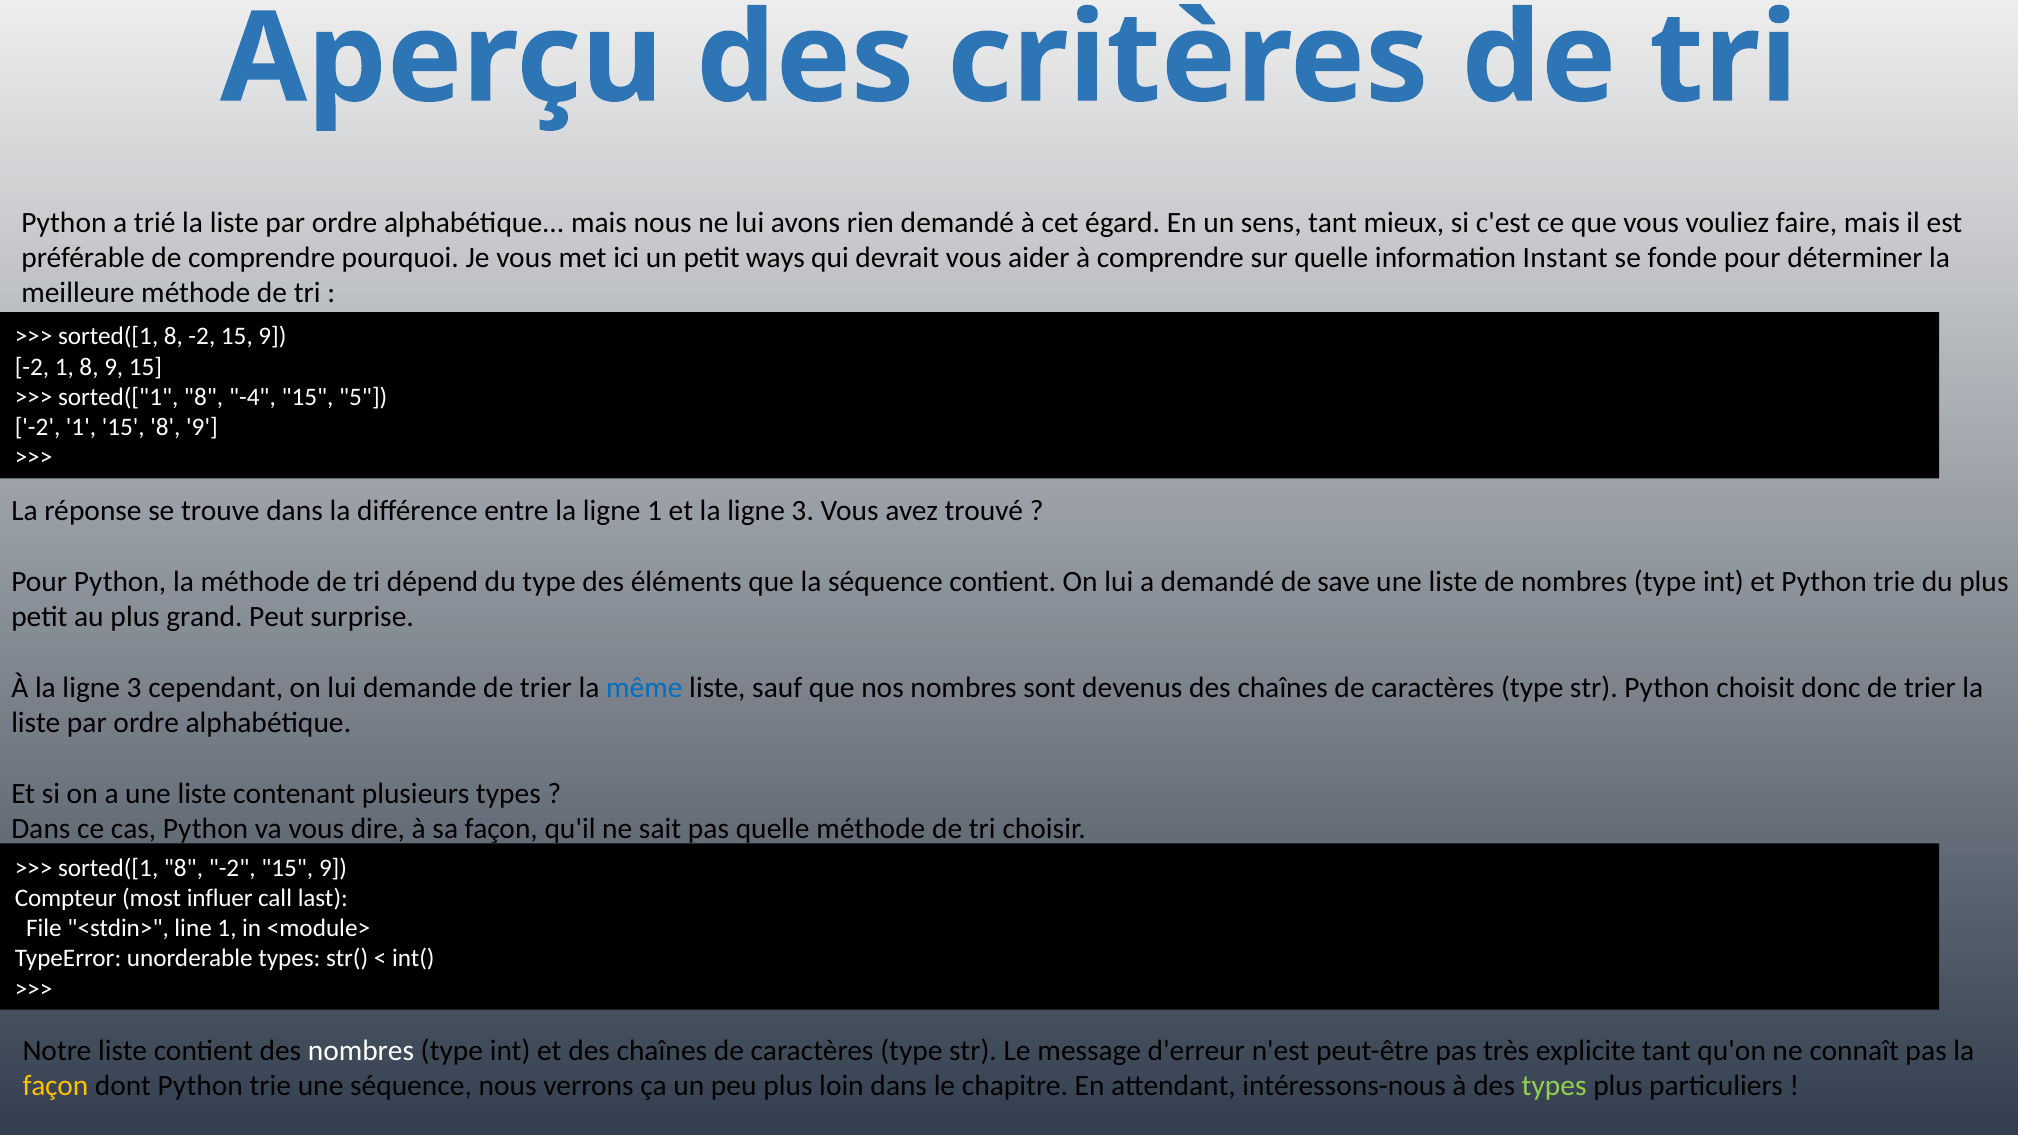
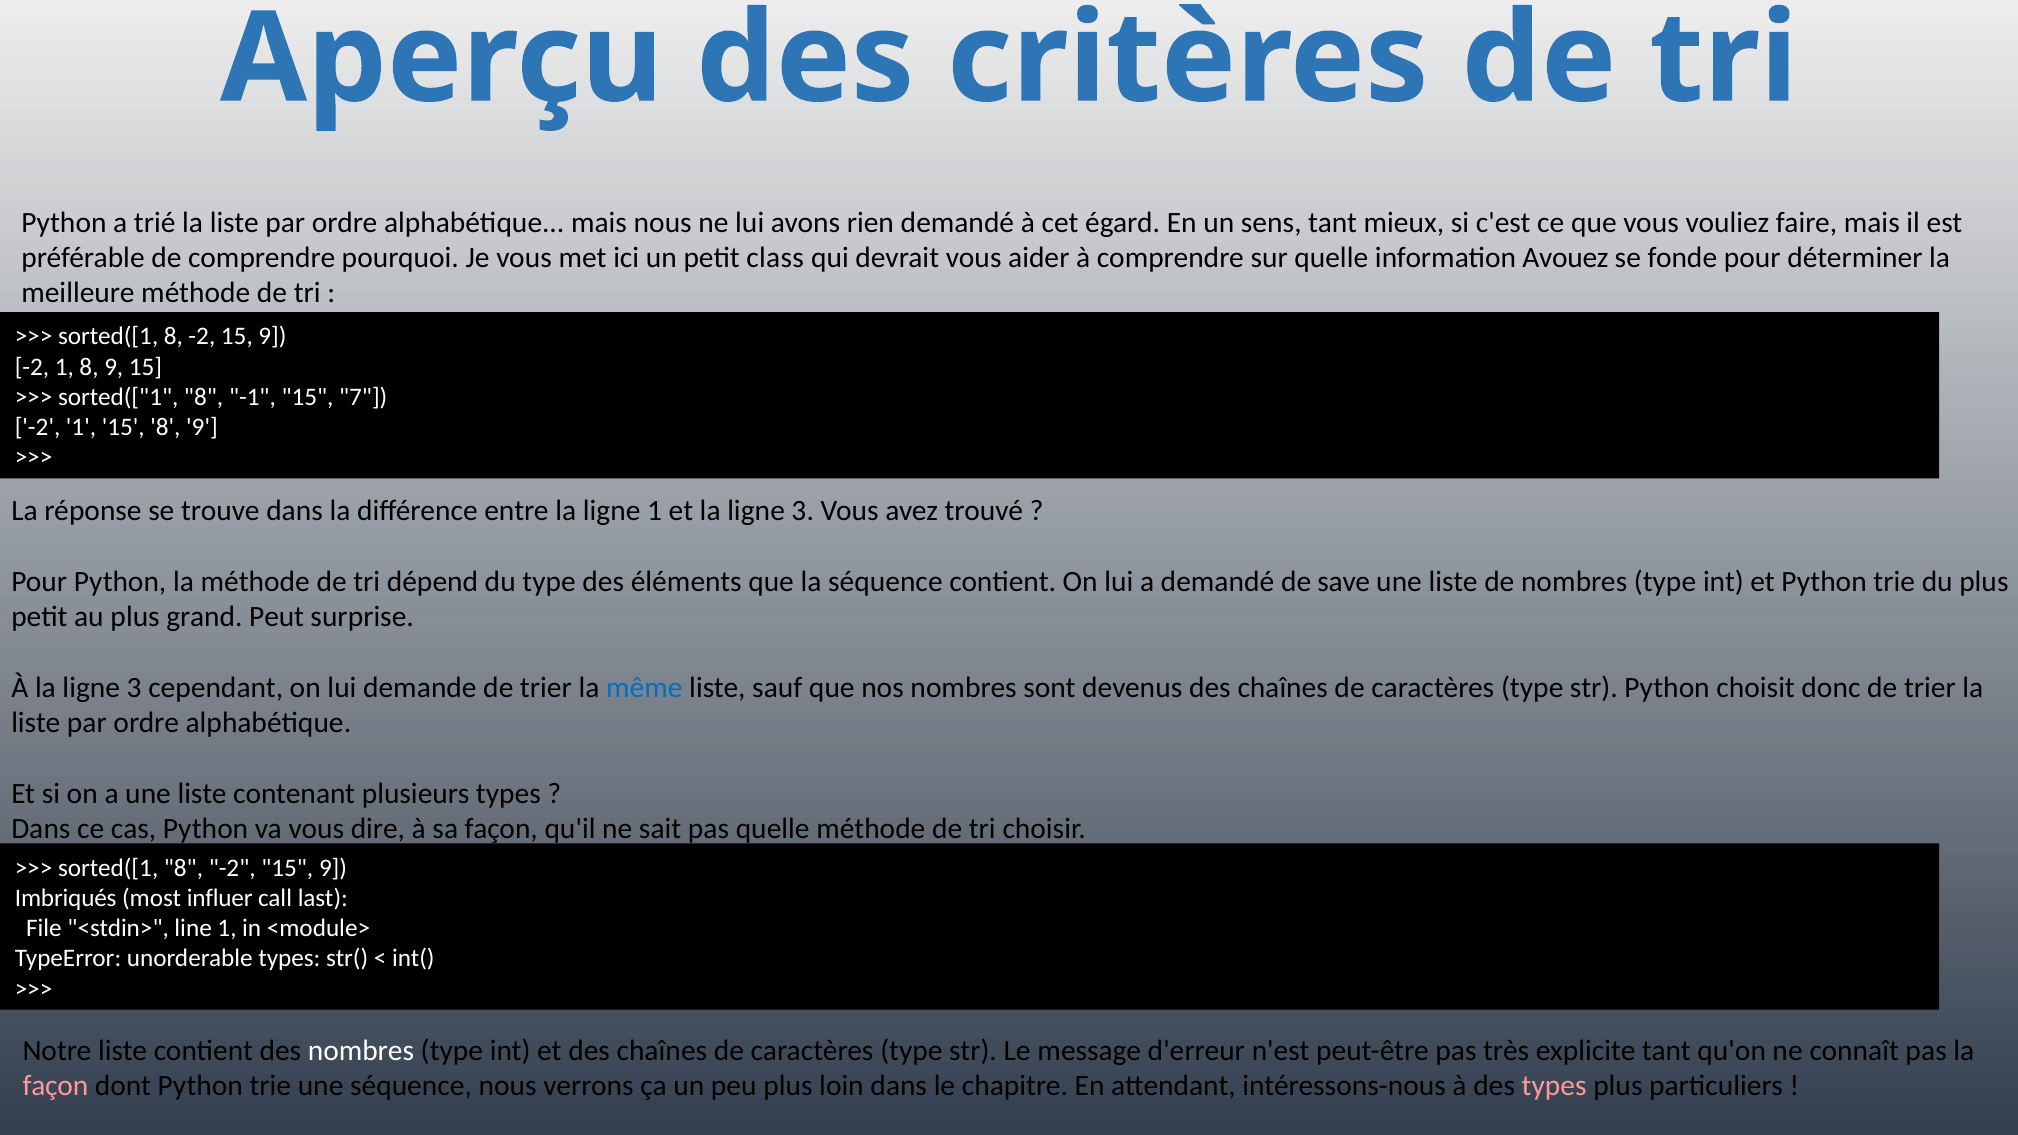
ways: ways -> class
Instant: Instant -> Avouez
-4: -4 -> -1
5: 5 -> 7
Compteur: Compteur -> Imbriqués
façon at (55, 1086) colour: yellow -> pink
types at (1554, 1086) colour: light green -> pink
